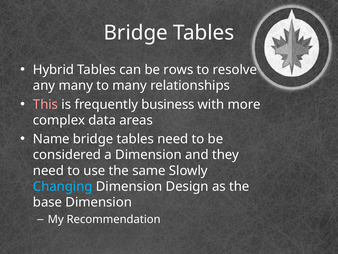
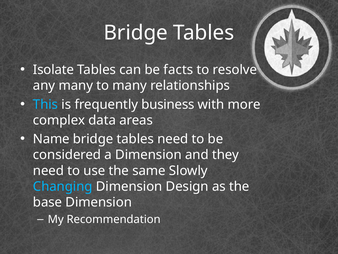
Hybrid: Hybrid -> Isolate
rows: rows -> facts
This colour: pink -> light blue
